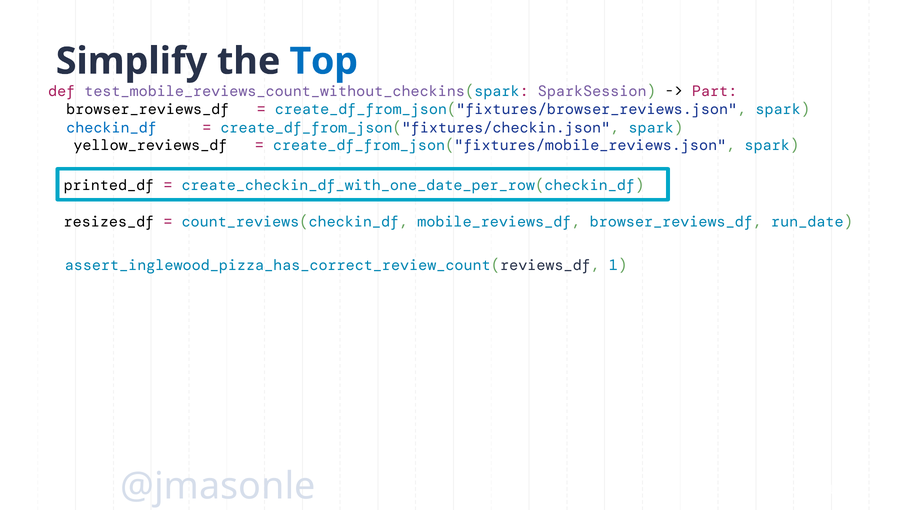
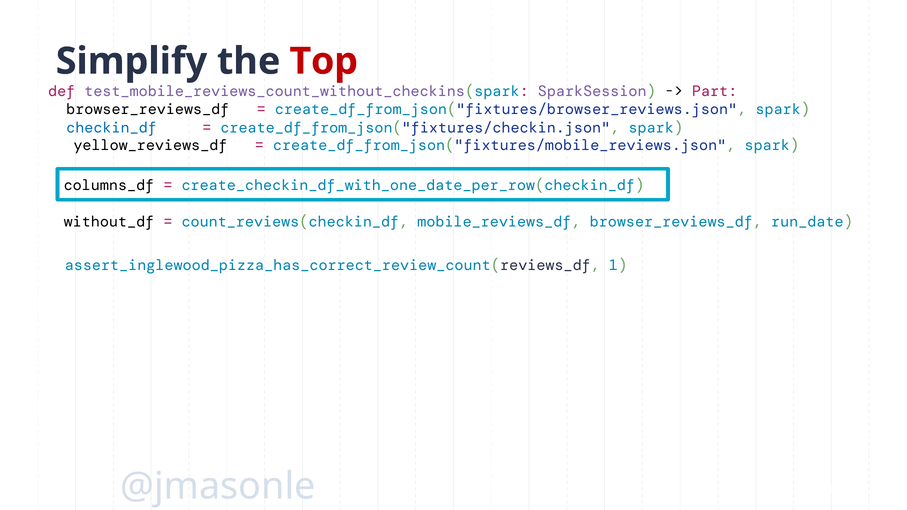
Top colour: blue -> red
printed_df: printed_df -> columns_df
resizes_df: resizes_df -> without_df
